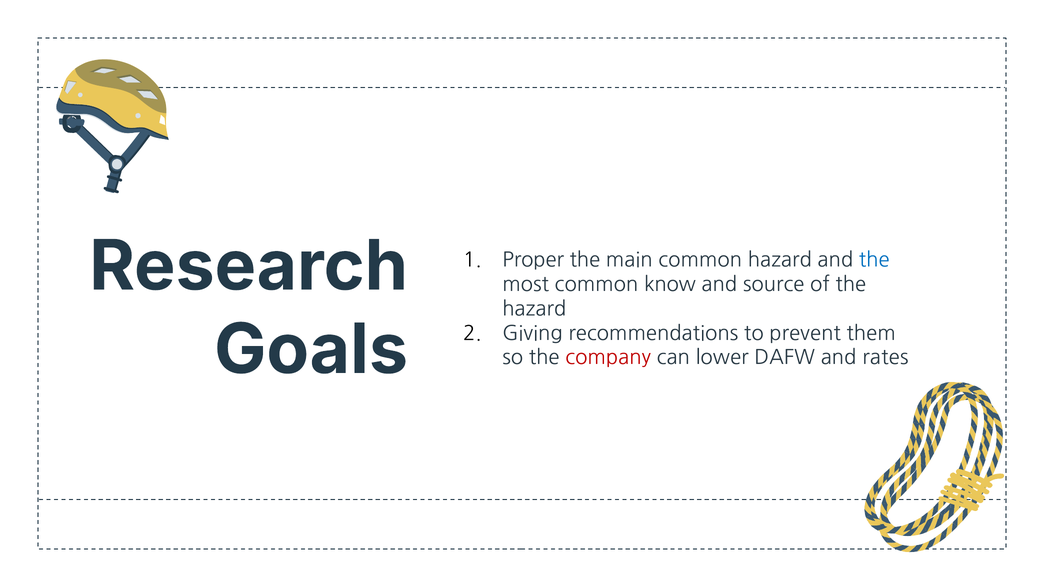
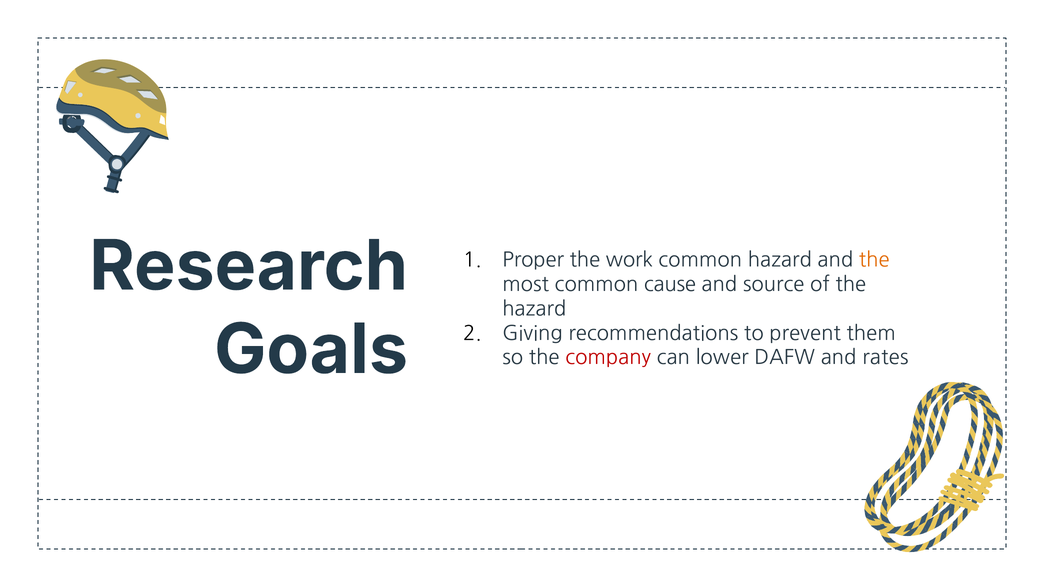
main: main -> work
the at (874, 260) colour: blue -> orange
know: know -> cause
